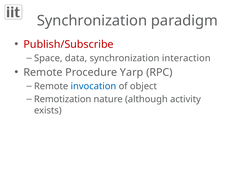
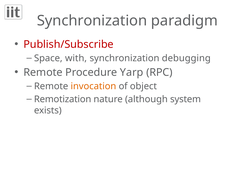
data: data -> with
interaction: interaction -> debugging
invocation colour: blue -> orange
activity: activity -> system
